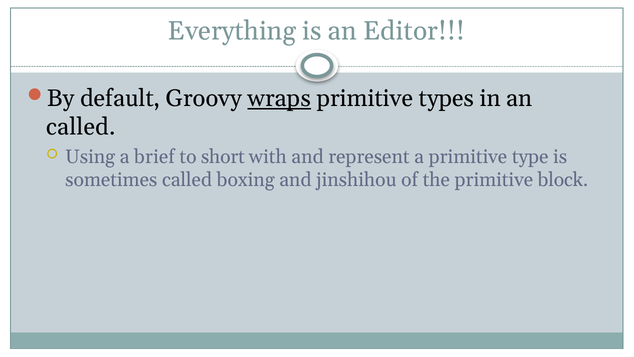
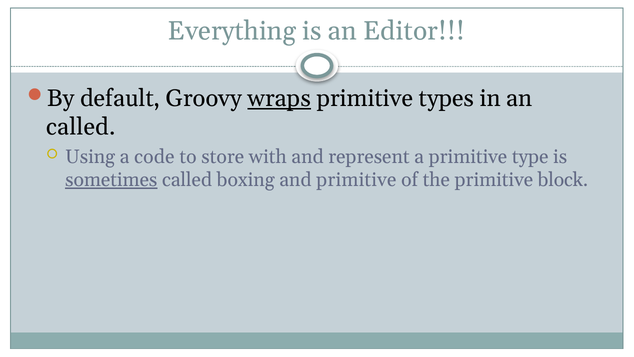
brief: brief -> code
short: short -> store
sometimes underline: none -> present
and jinshihou: jinshihou -> primitive
